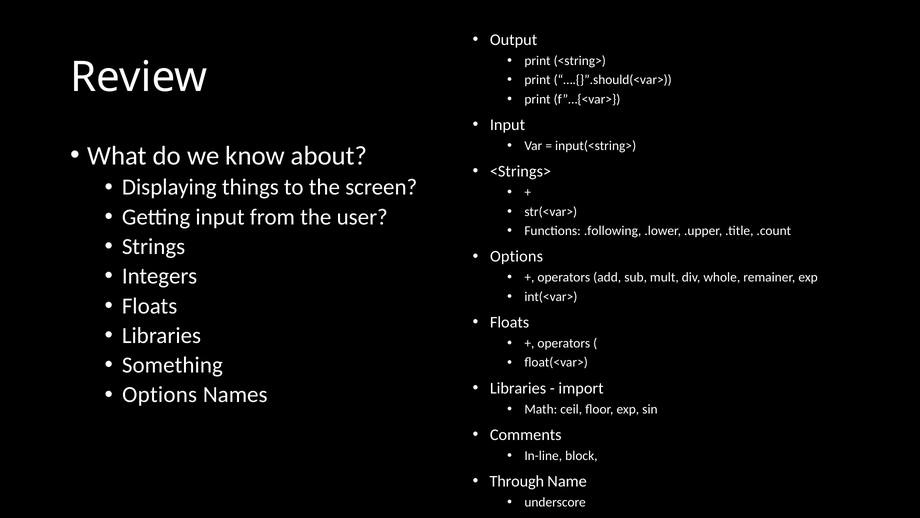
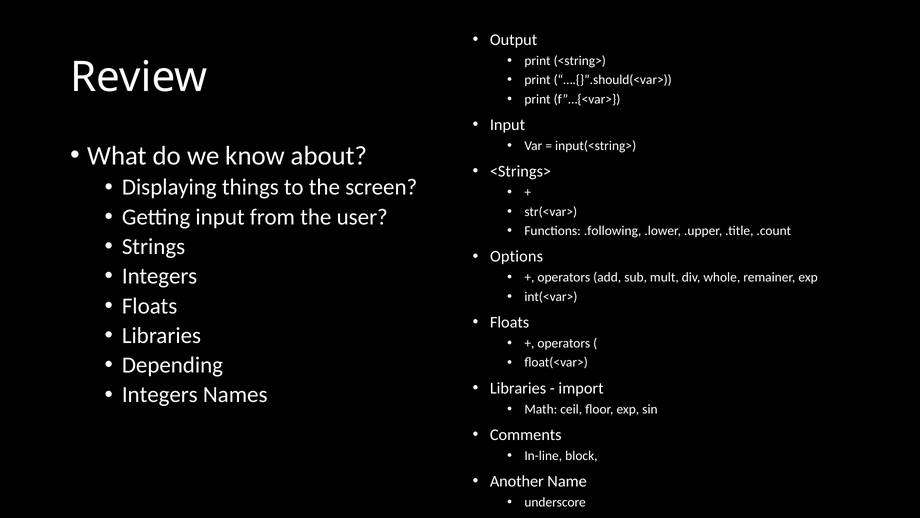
Something: Something -> Depending
Options at (160, 394): Options -> Integers
Through: Through -> Another
